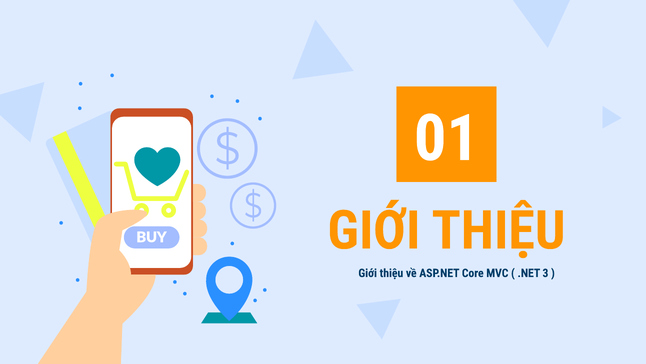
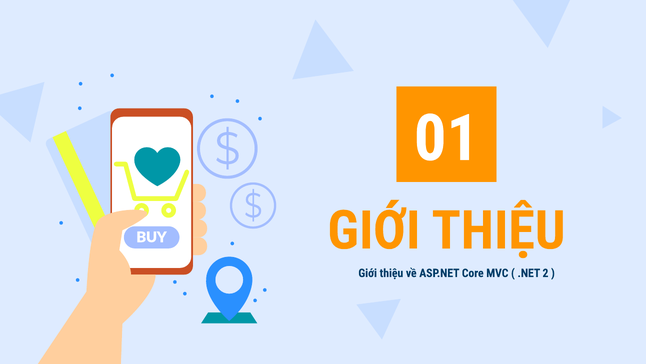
3: 3 -> 2
